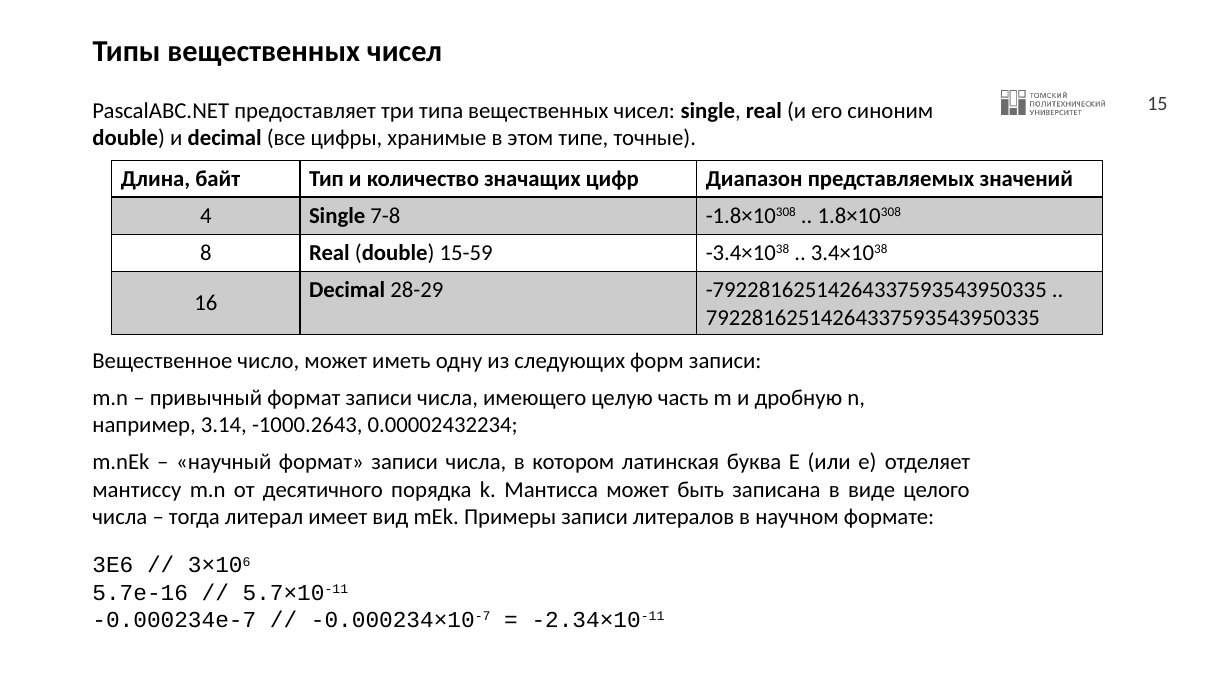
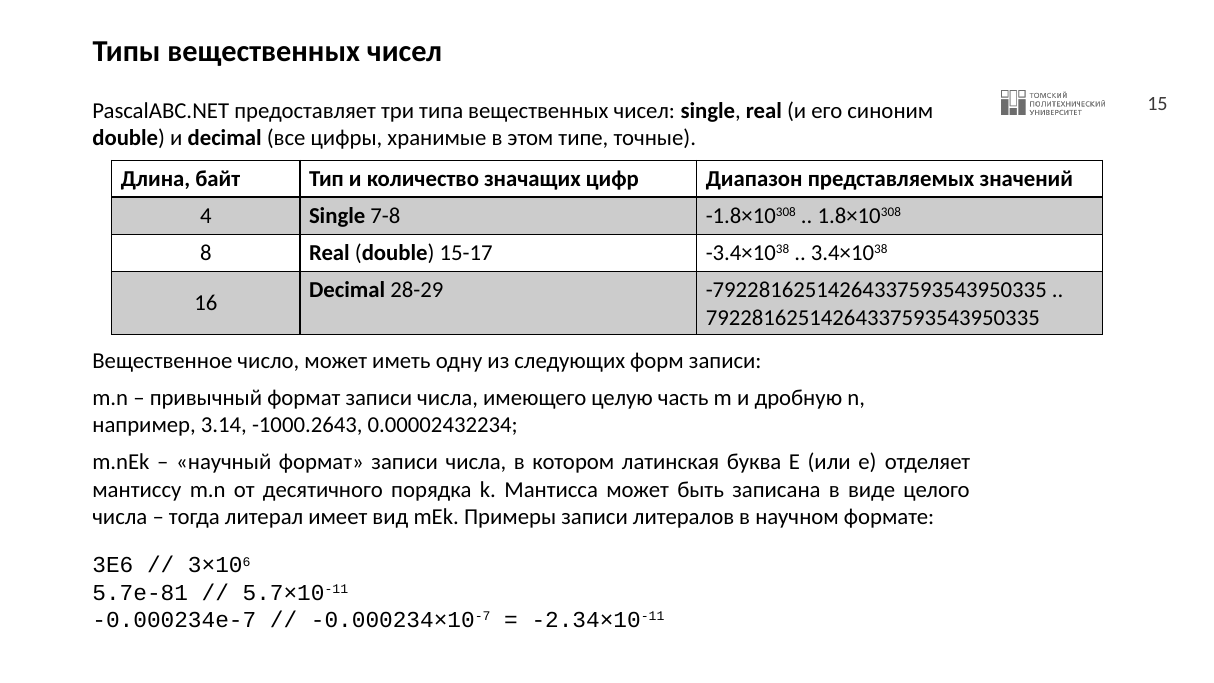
15-59: 15-59 -> 15-17
5.7e-16: 5.7e-16 -> 5.7e-81
